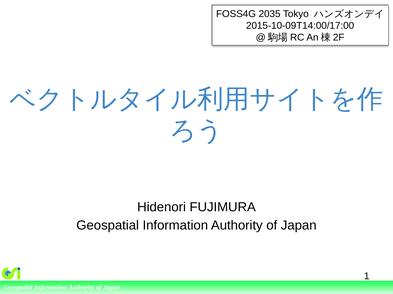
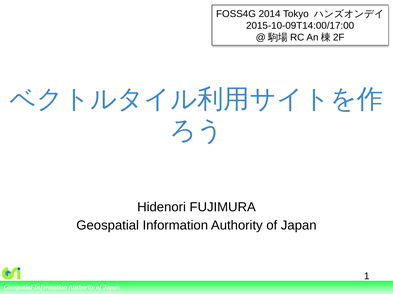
2035: 2035 -> 2014
